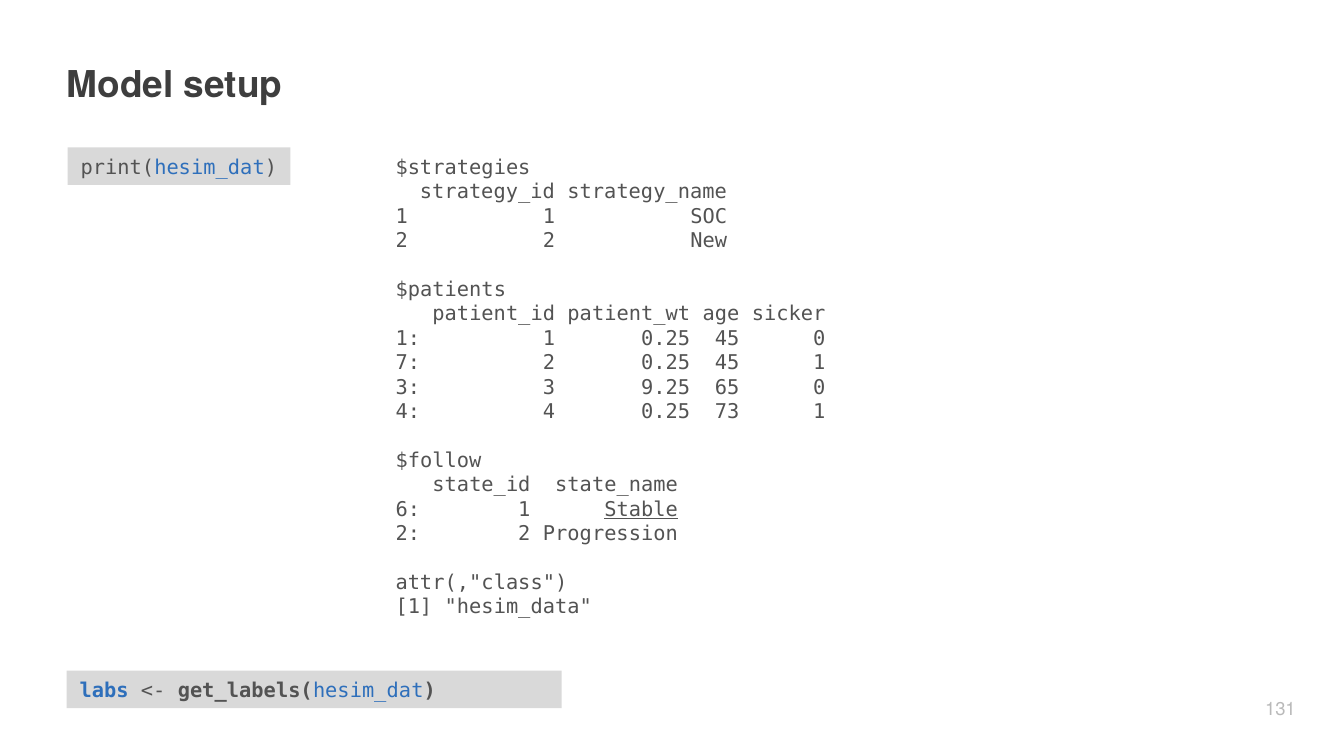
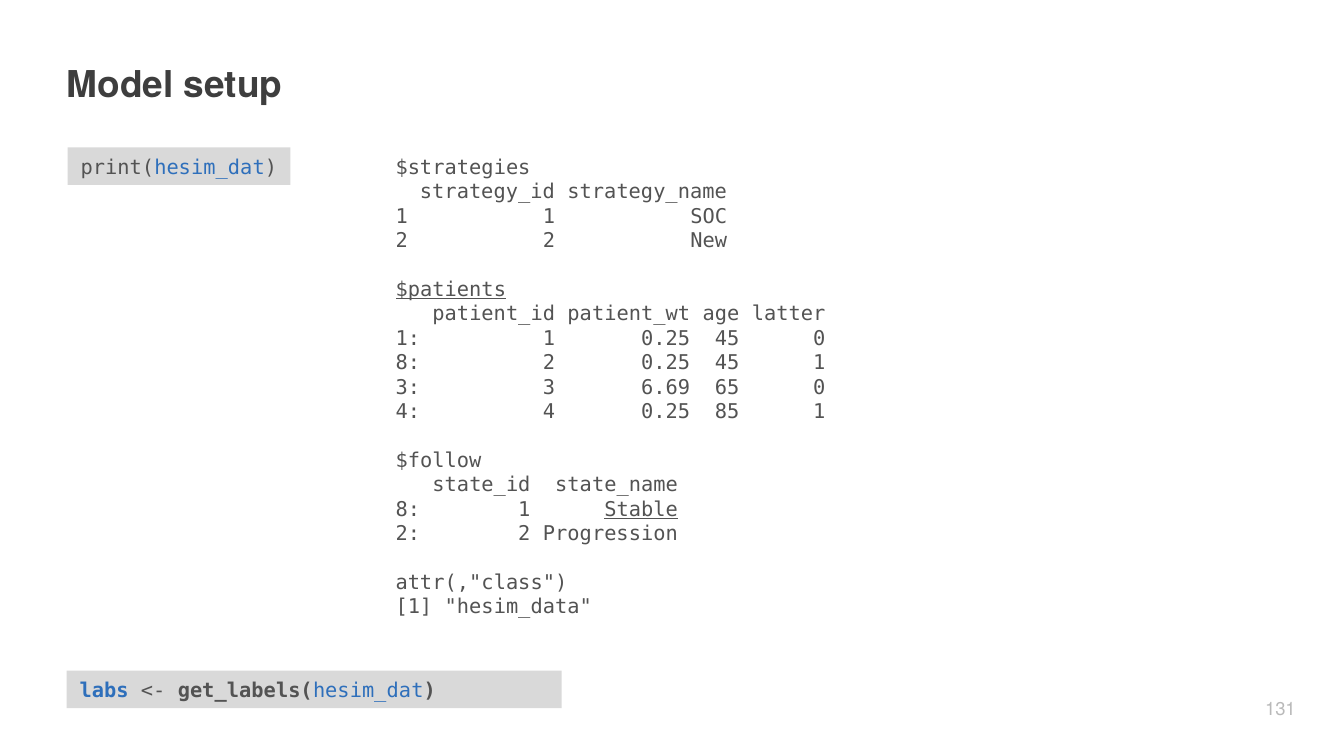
$patients underline: none -> present
sicker: sicker -> latter
7 at (408, 363): 7 -> 8
9.25: 9.25 -> 6.69
73: 73 -> 85
6 at (408, 510): 6 -> 8
